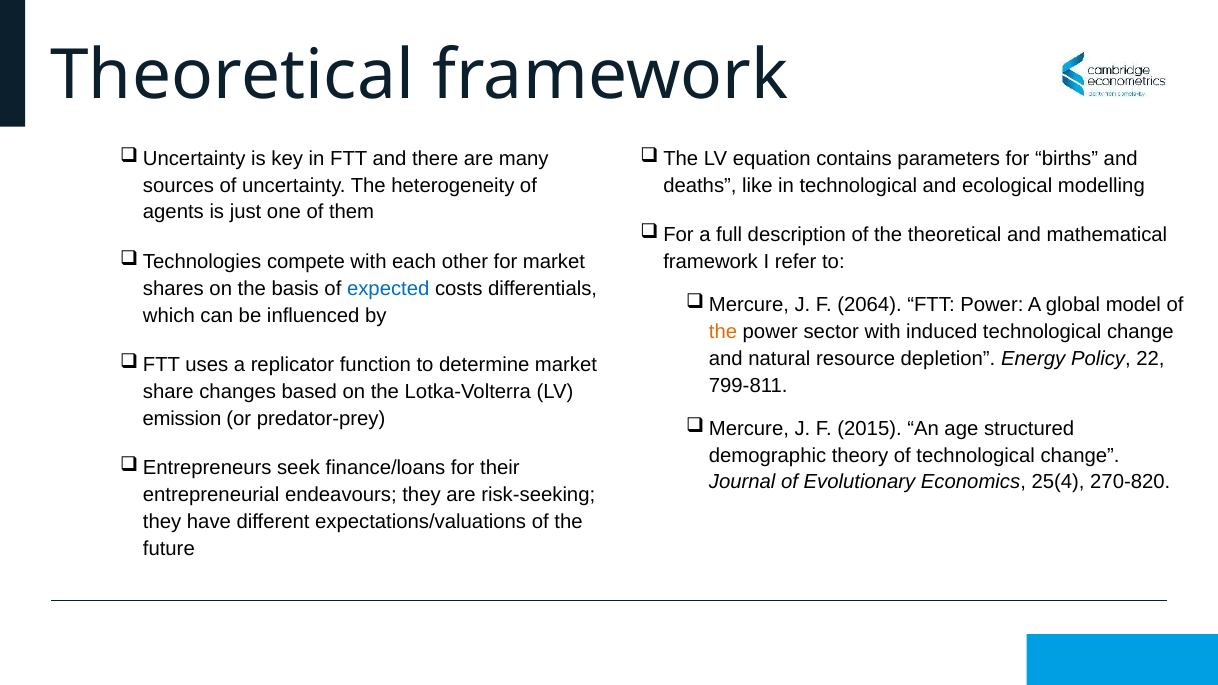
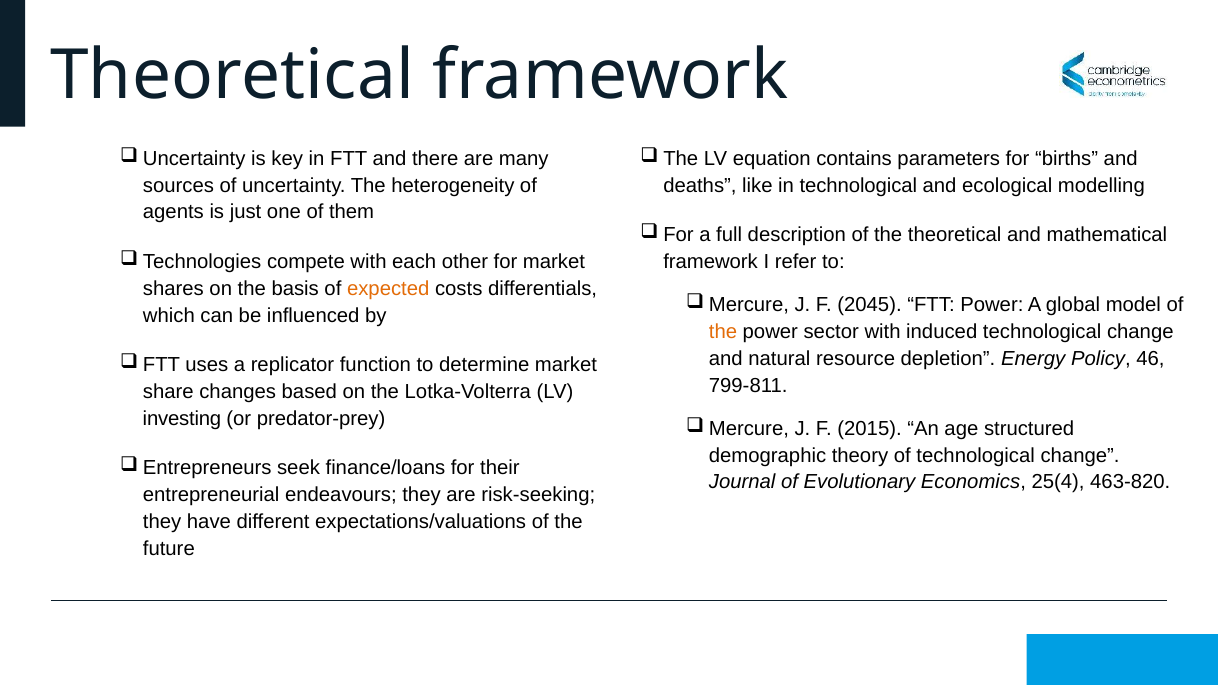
expected colour: blue -> orange
2064: 2064 -> 2045
22: 22 -> 46
emission: emission -> investing
270-820: 270-820 -> 463-820
